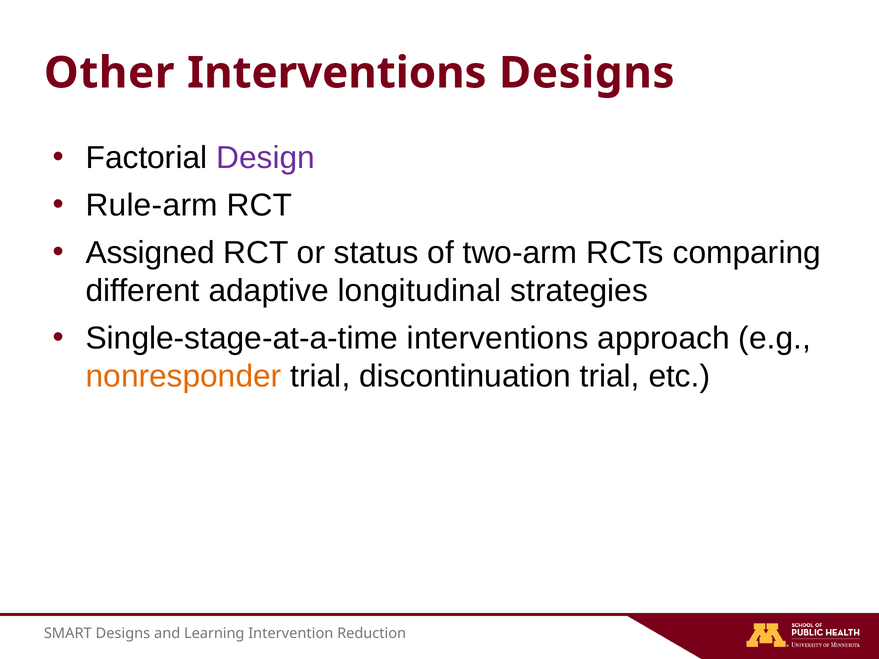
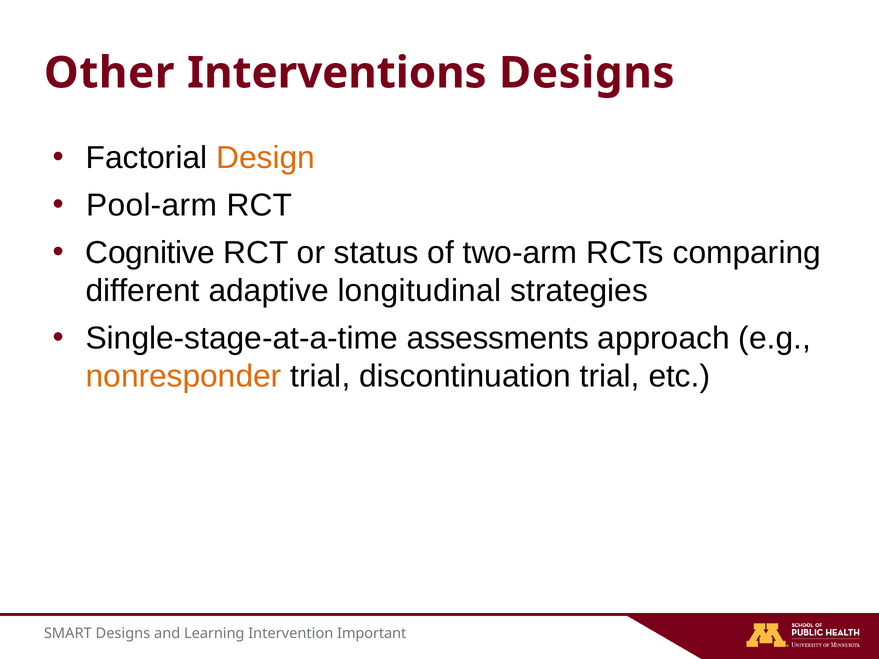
Design colour: purple -> orange
Rule-arm: Rule-arm -> Pool-arm
Assigned: Assigned -> Cognitive
Single-stage-at-a-time interventions: interventions -> assessments
Reduction: Reduction -> Important
